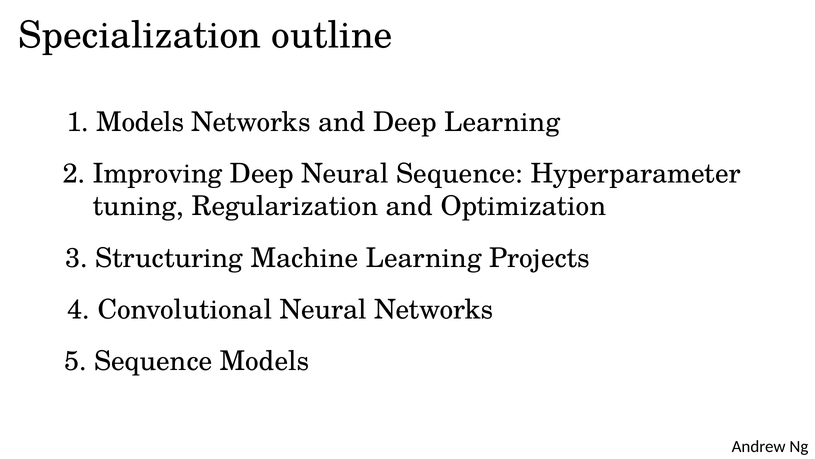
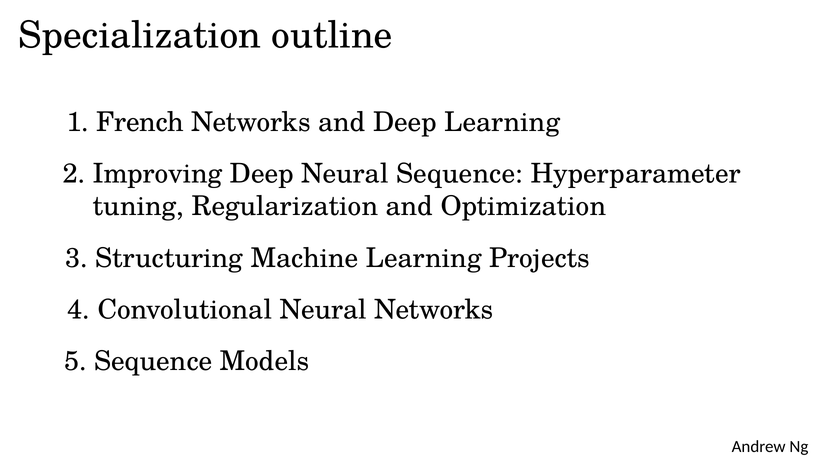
1 Models: Models -> French
